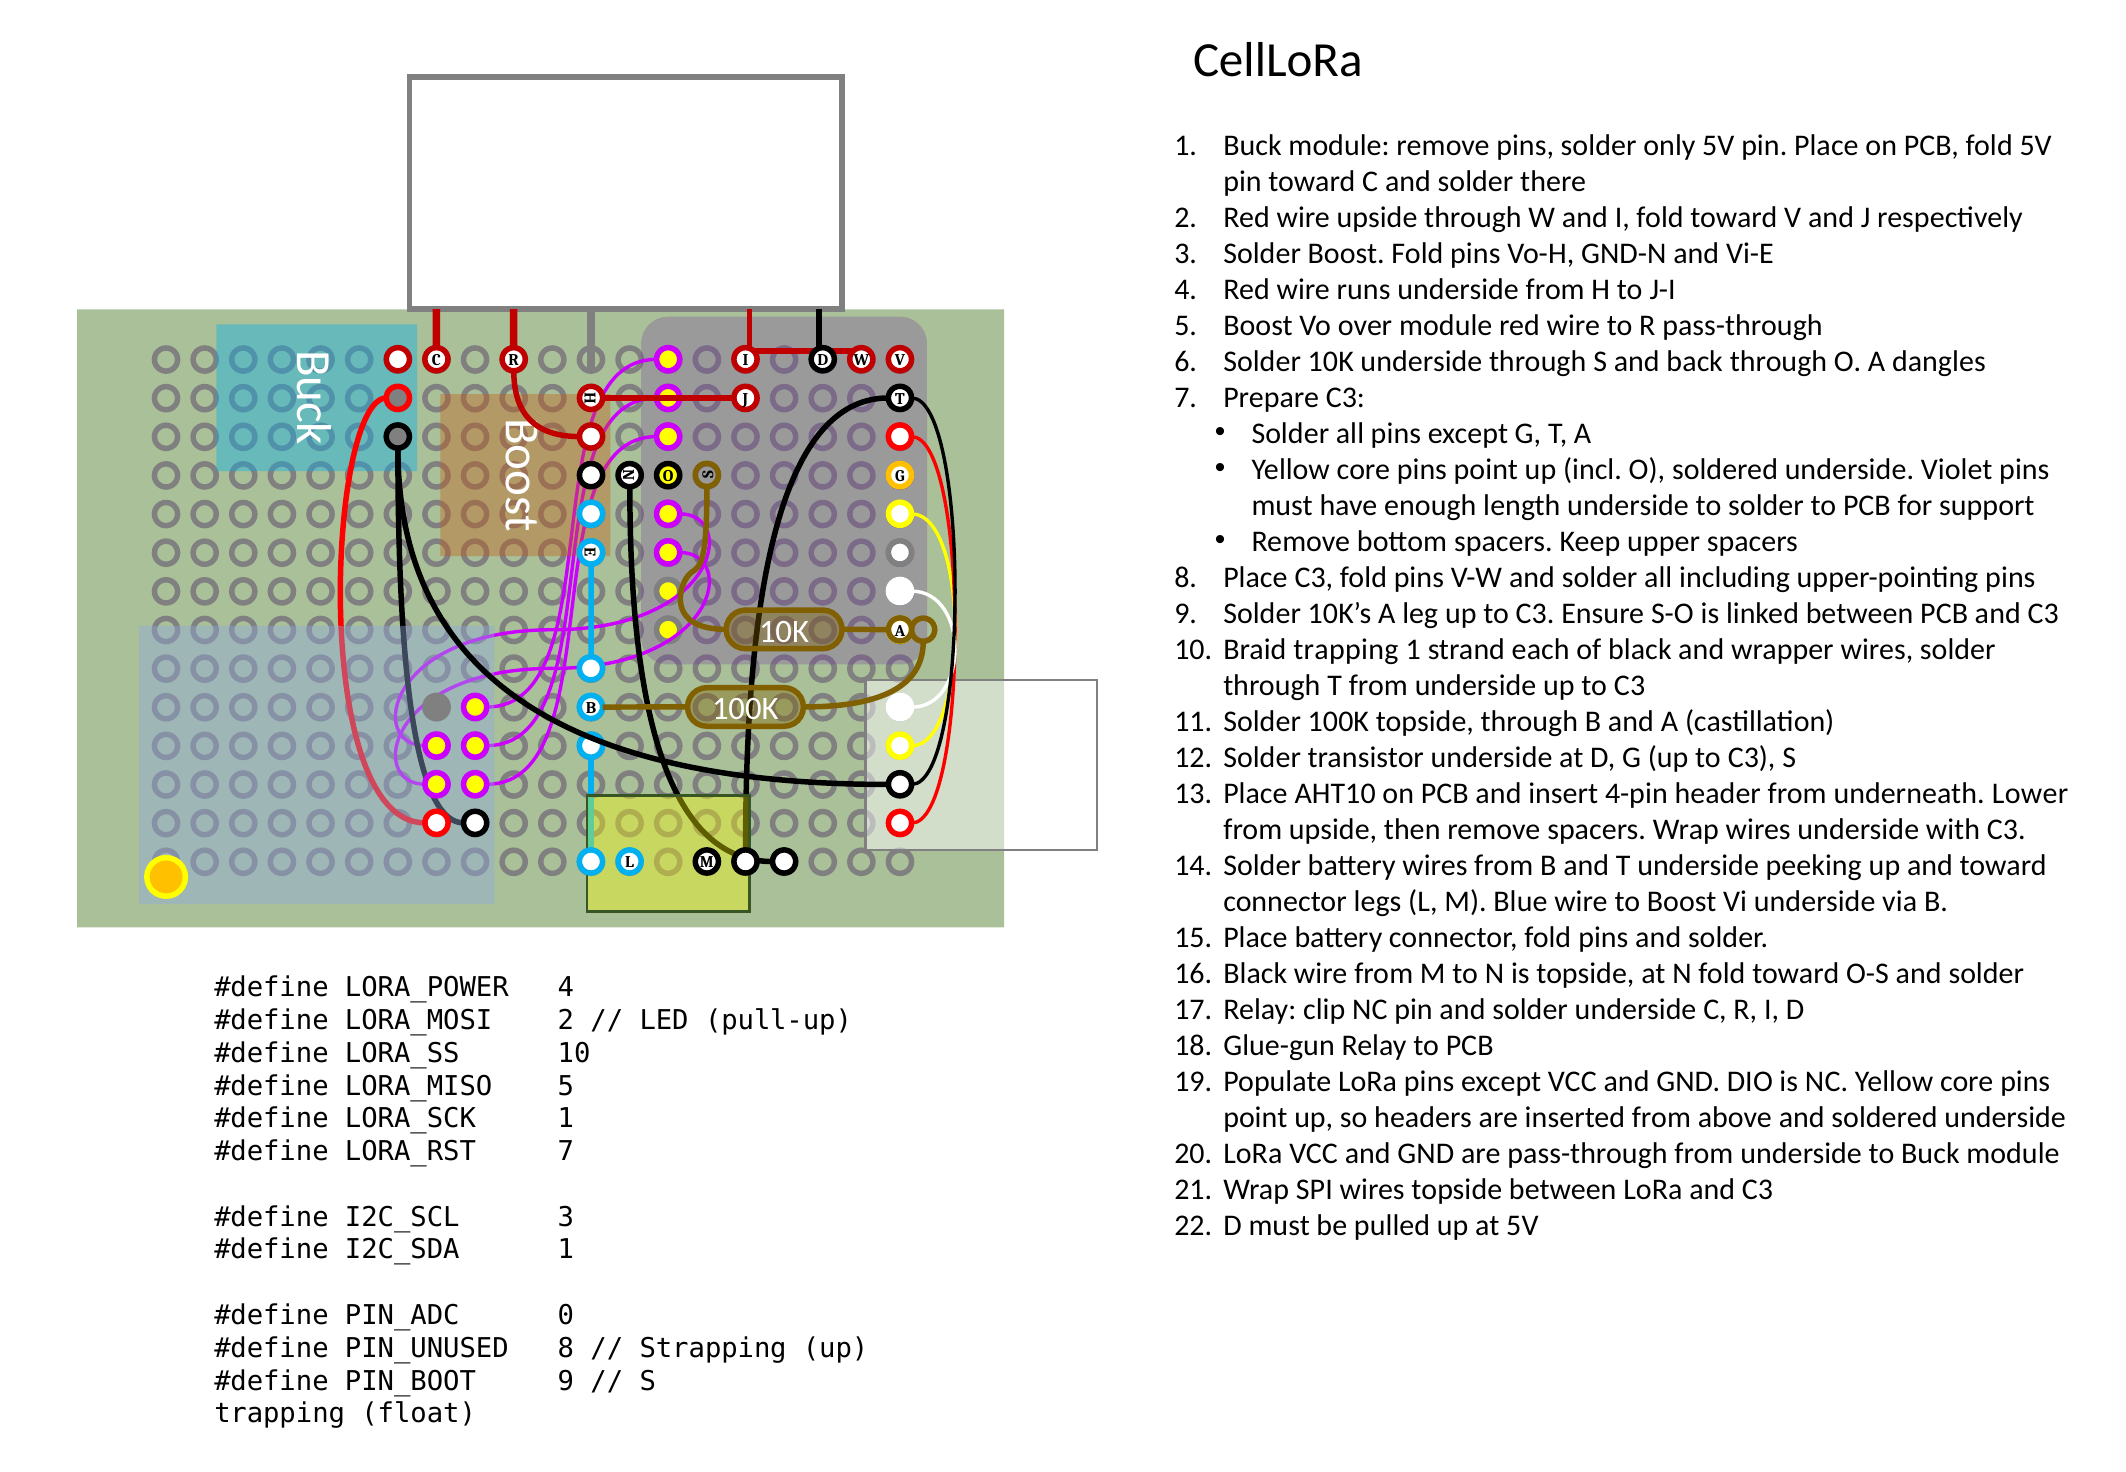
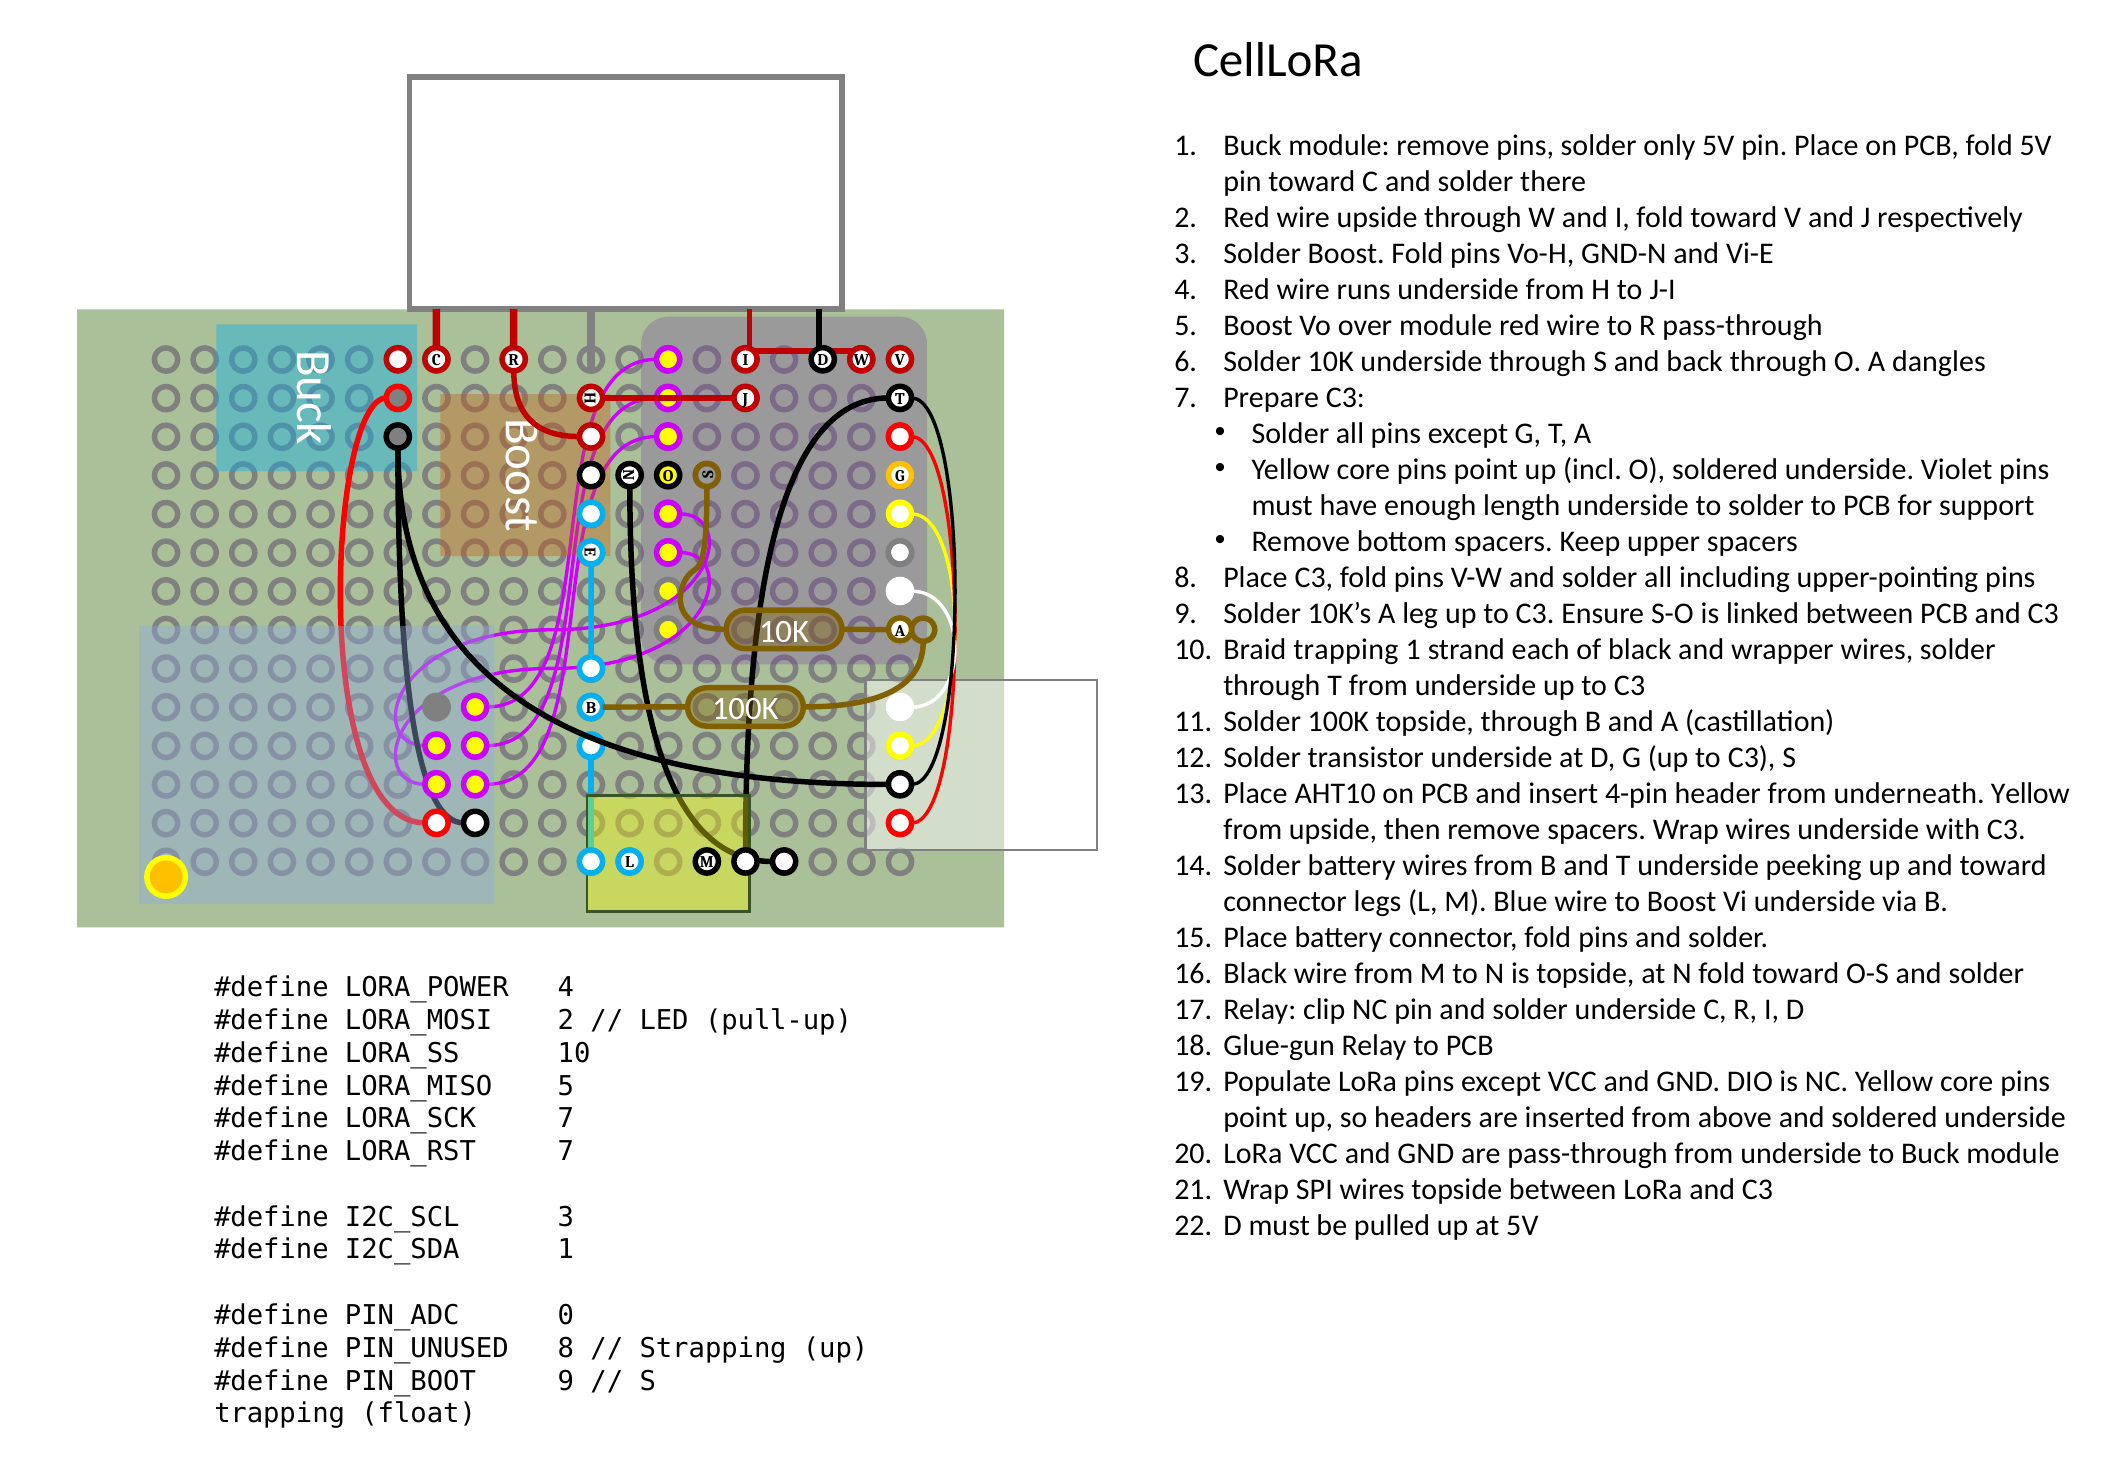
underneath Lower: Lower -> Yellow
LORA_SCK 1: 1 -> 7
